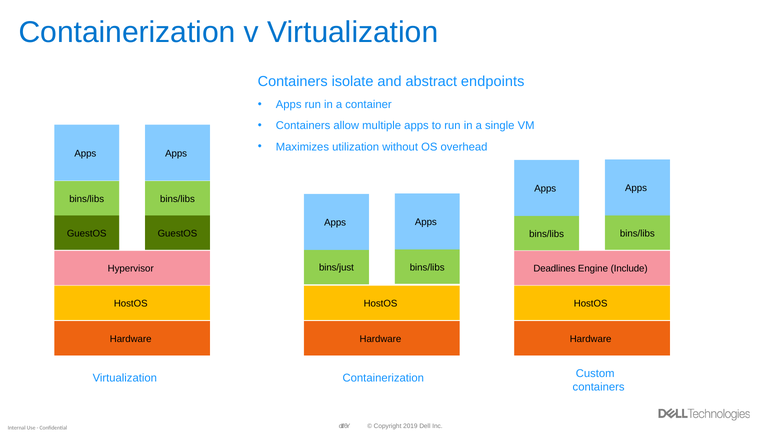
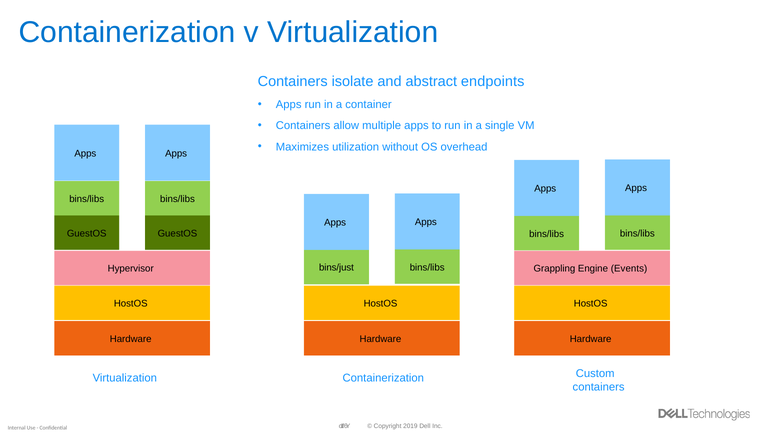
Deadlines: Deadlines -> Grappling
Include: Include -> Events
